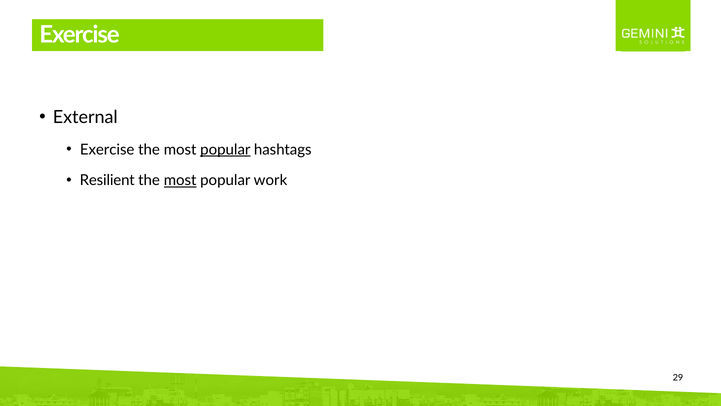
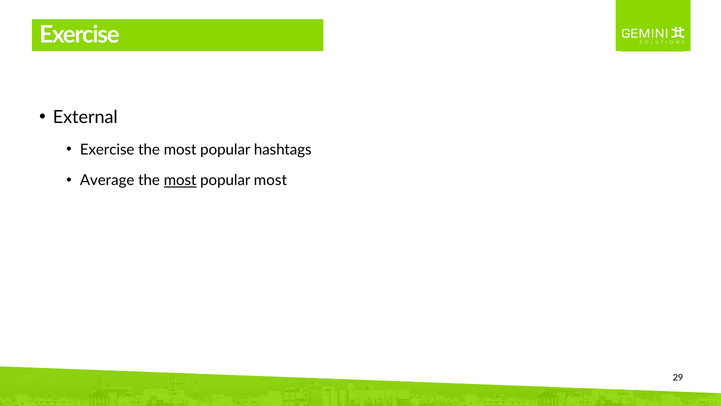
popular at (225, 150) underline: present -> none
Resilient: Resilient -> Average
popular work: work -> most
